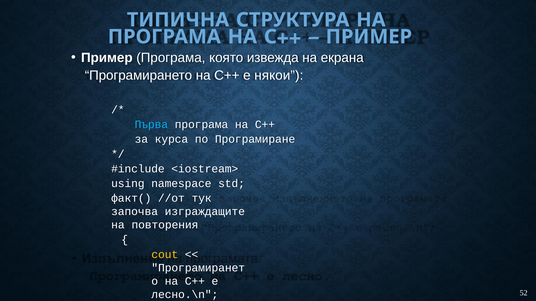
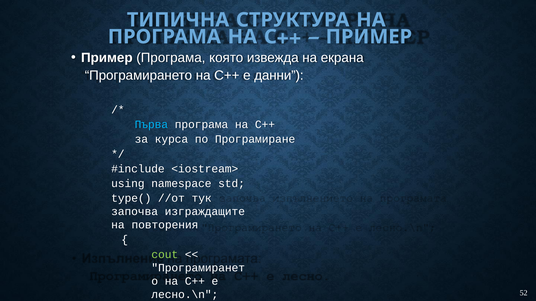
някои: някои -> данни
факт(: факт( -> type(
cout colour: yellow -> light green
